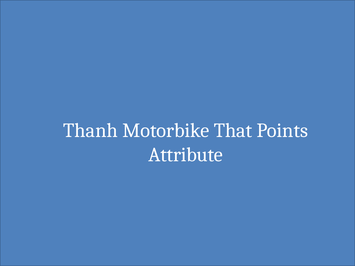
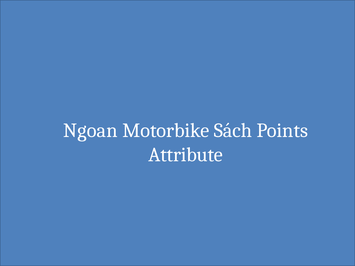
Thanh: Thanh -> Ngoan
That: That -> Sách
